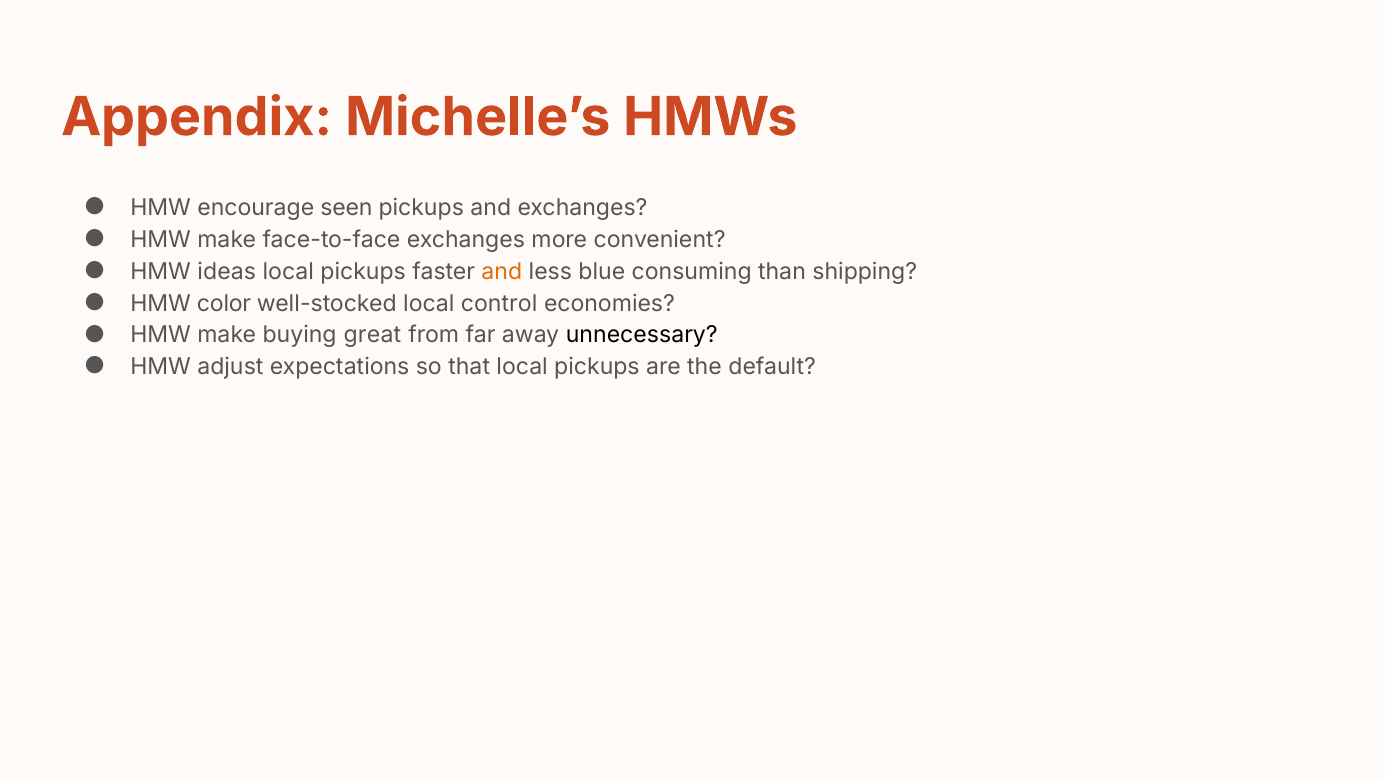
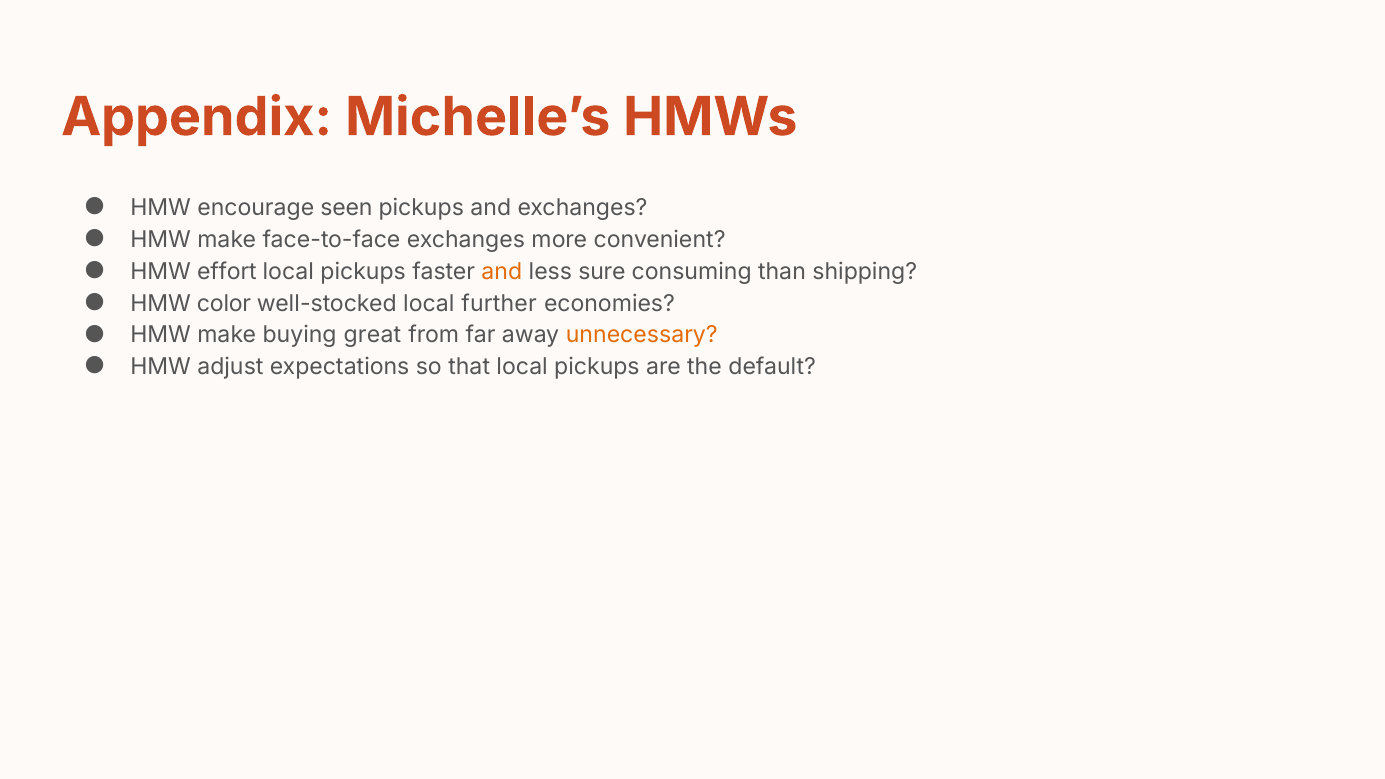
ideas: ideas -> effort
blue: blue -> sure
control: control -> further
unnecessary colour: black -> orange
